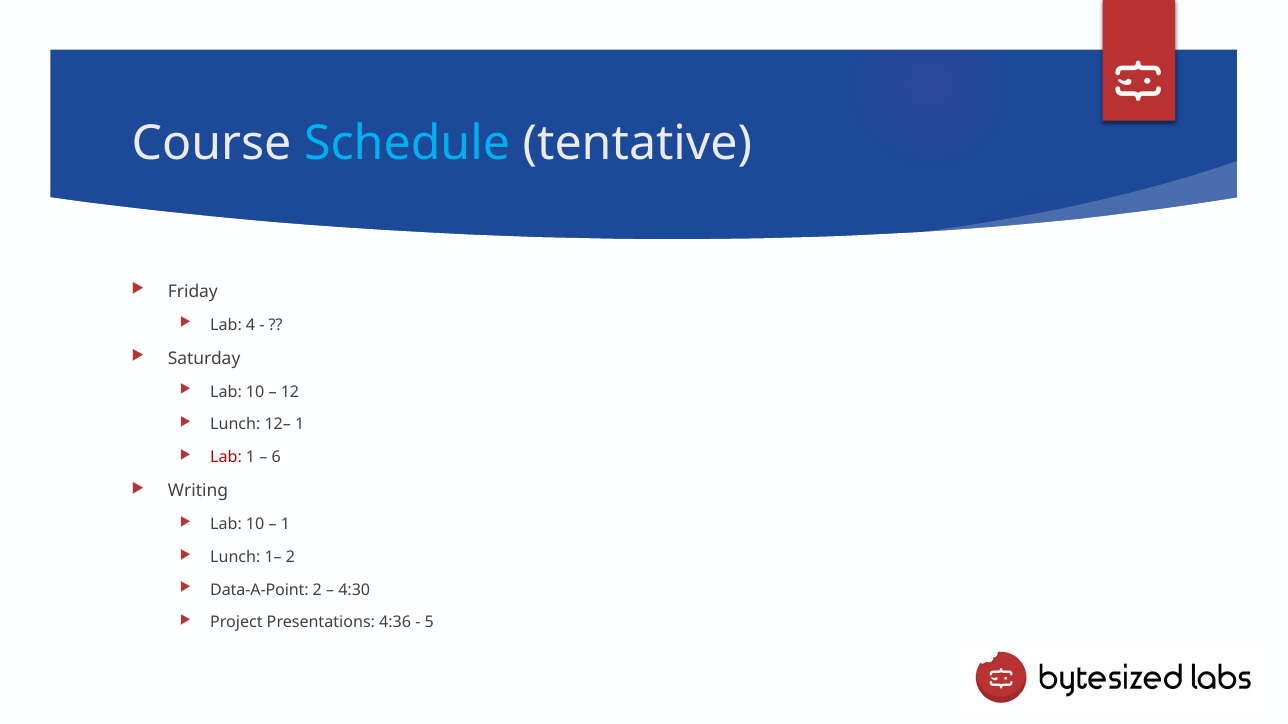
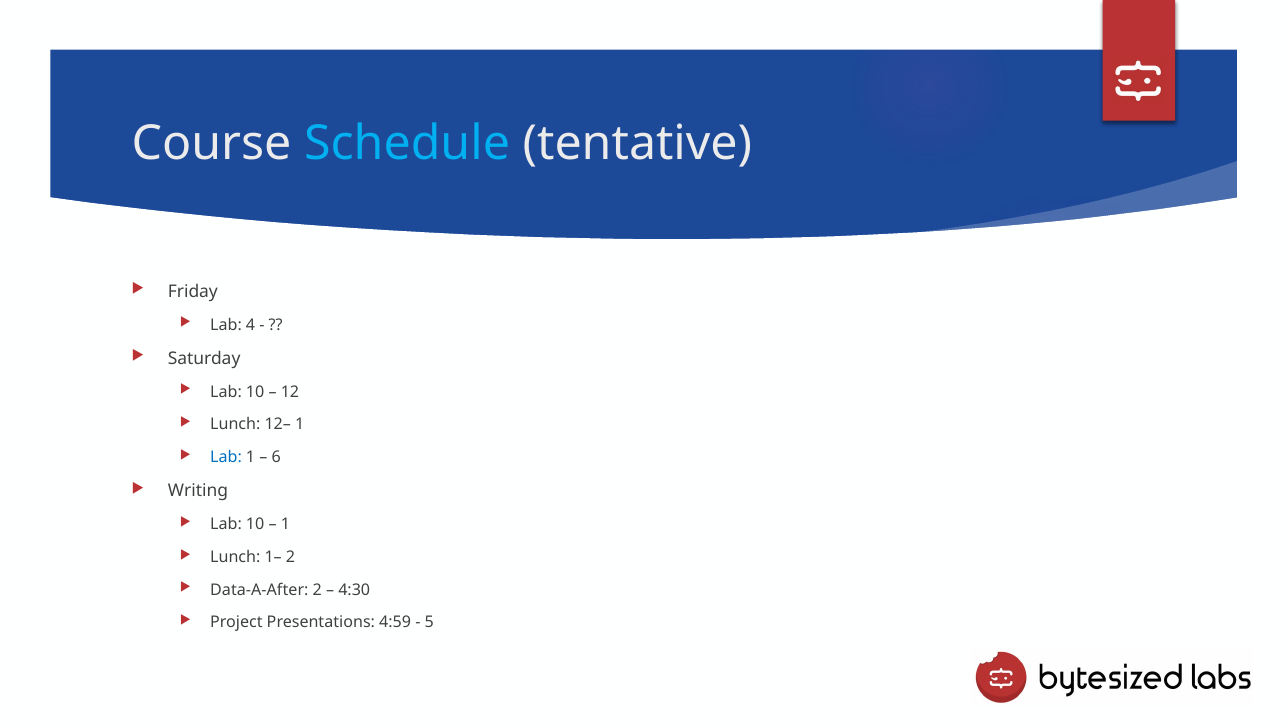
Lab at (226, 458) colour: red -> blue
Data-A-Point: Data-A-Point -> Data-A-After
4:36: 4:36 -> 4:59
